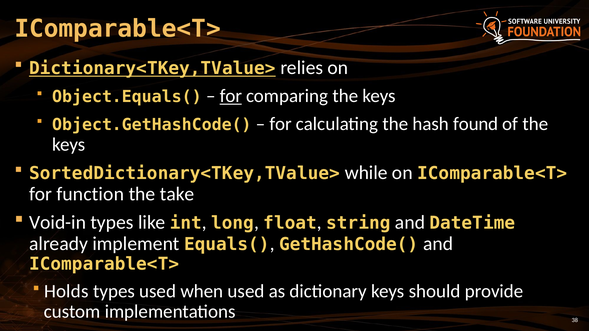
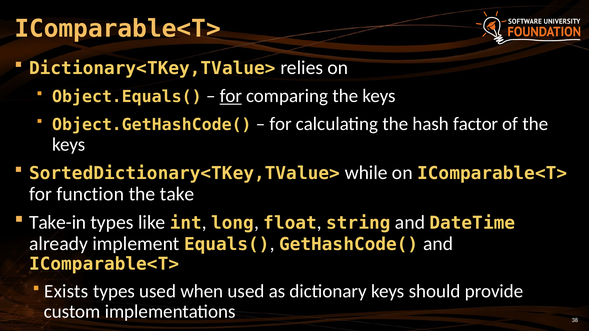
Dictionary<TKey,TValue> underline: present -> none
found: found -> factor
Void-in: Void-in -> Take-in
Holds: Holds -> Exists
